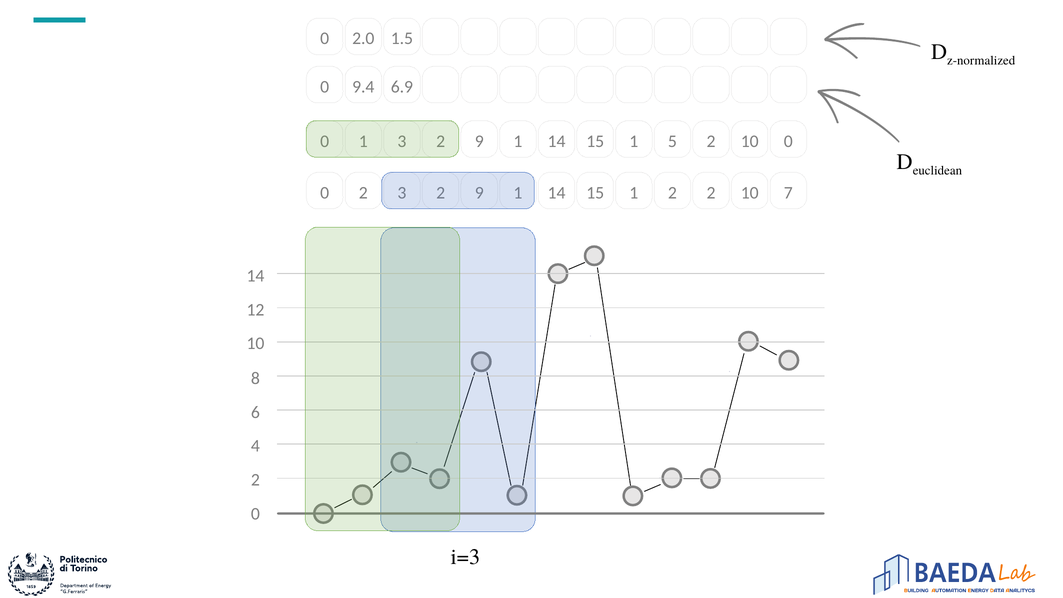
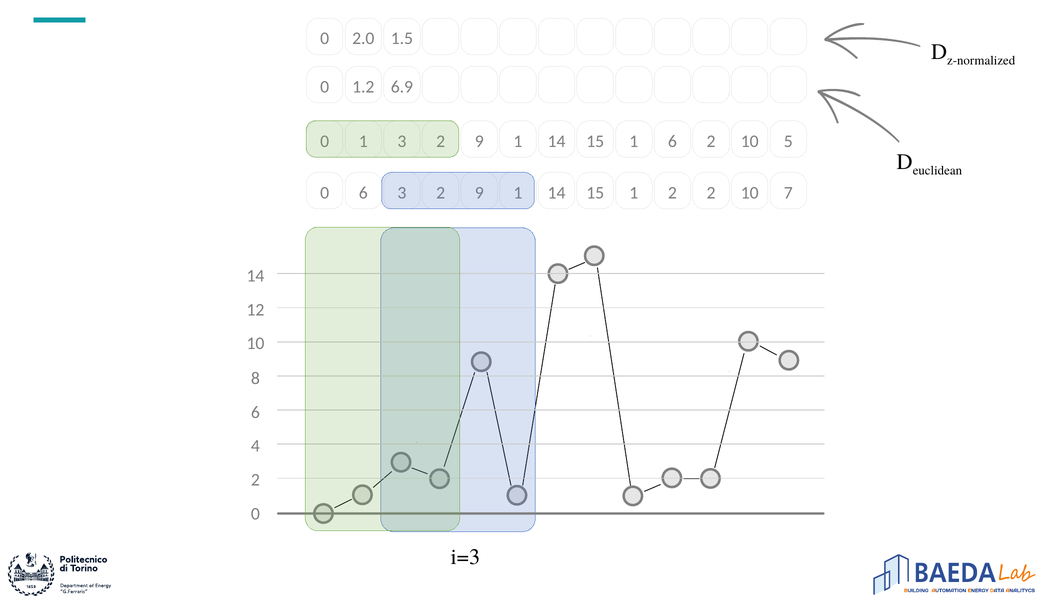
9.4: 9.4 -> 1.2
1 5: 5 -> 6
10 0: 0 -> 5
0 2: 2 -> 6
